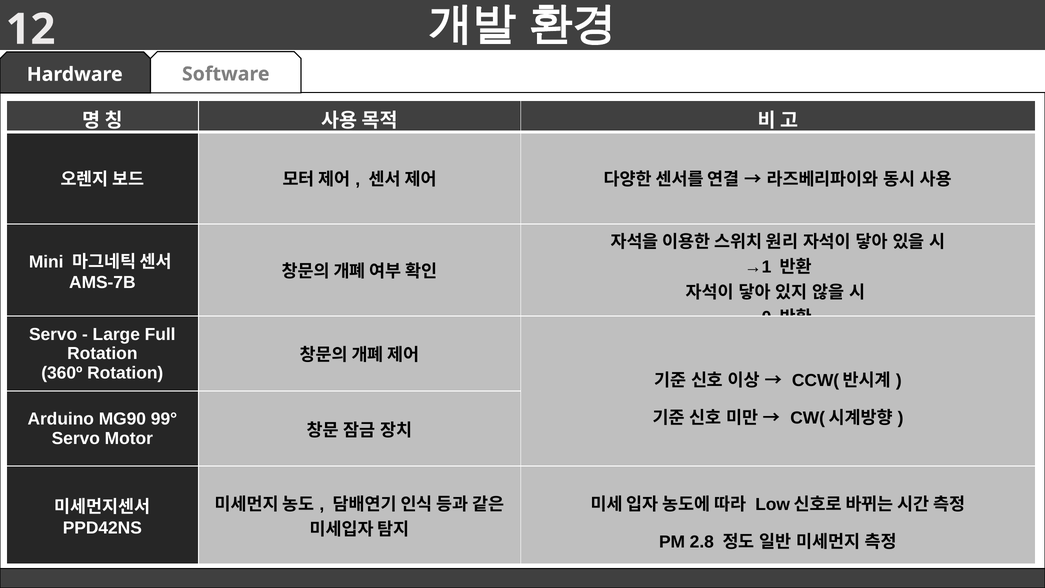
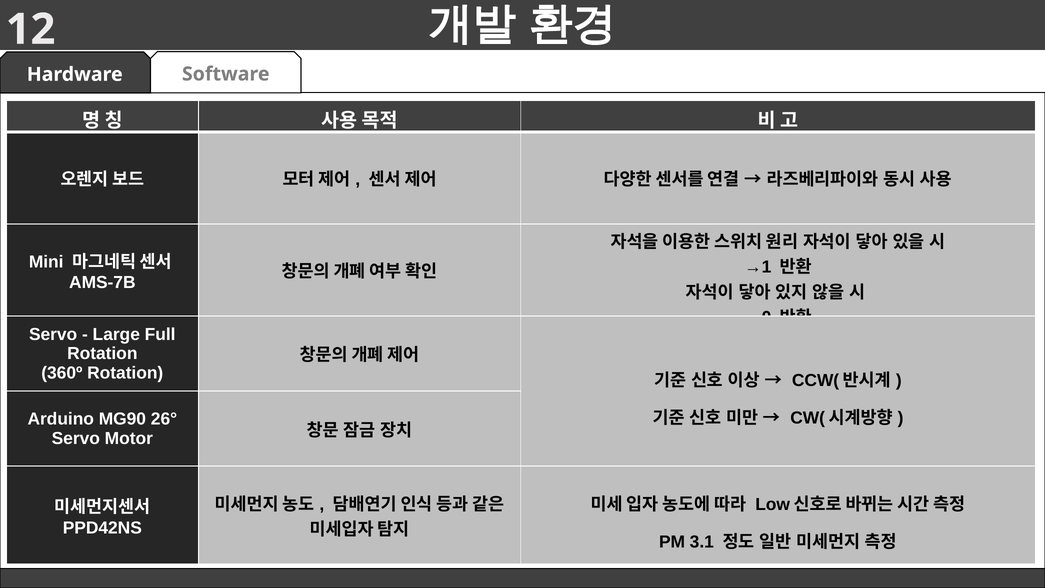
99°: 99° -> 26°
2.8: 2.8 -> 3.1
